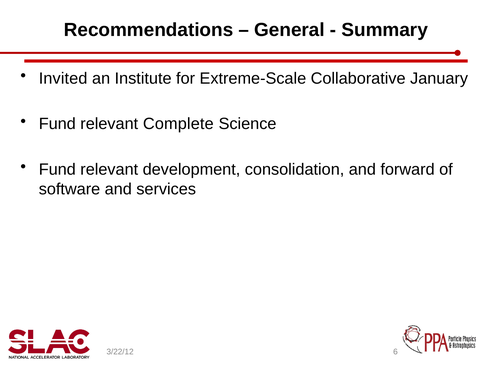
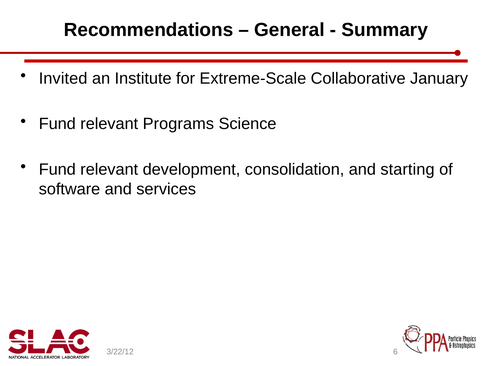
Complete: Complete -> Programs
forward: forward -> starting
